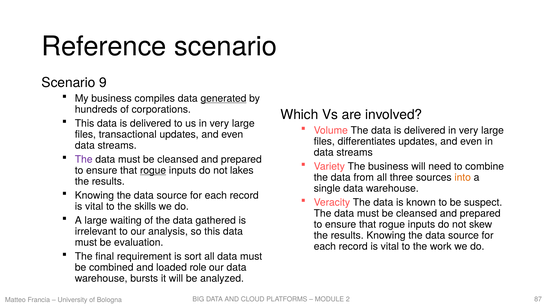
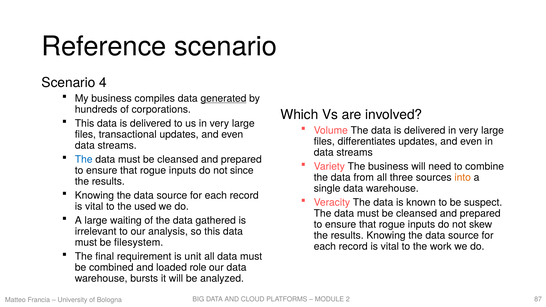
9: 9 -> 4
The at (84, 159) colour: purple -> blue
rogue at (153, 170) underline: present -> none
lakes: lakes -> since
skills: skills -> used
evaluation: evaluation -> filesystem
sort: sort -> unit
